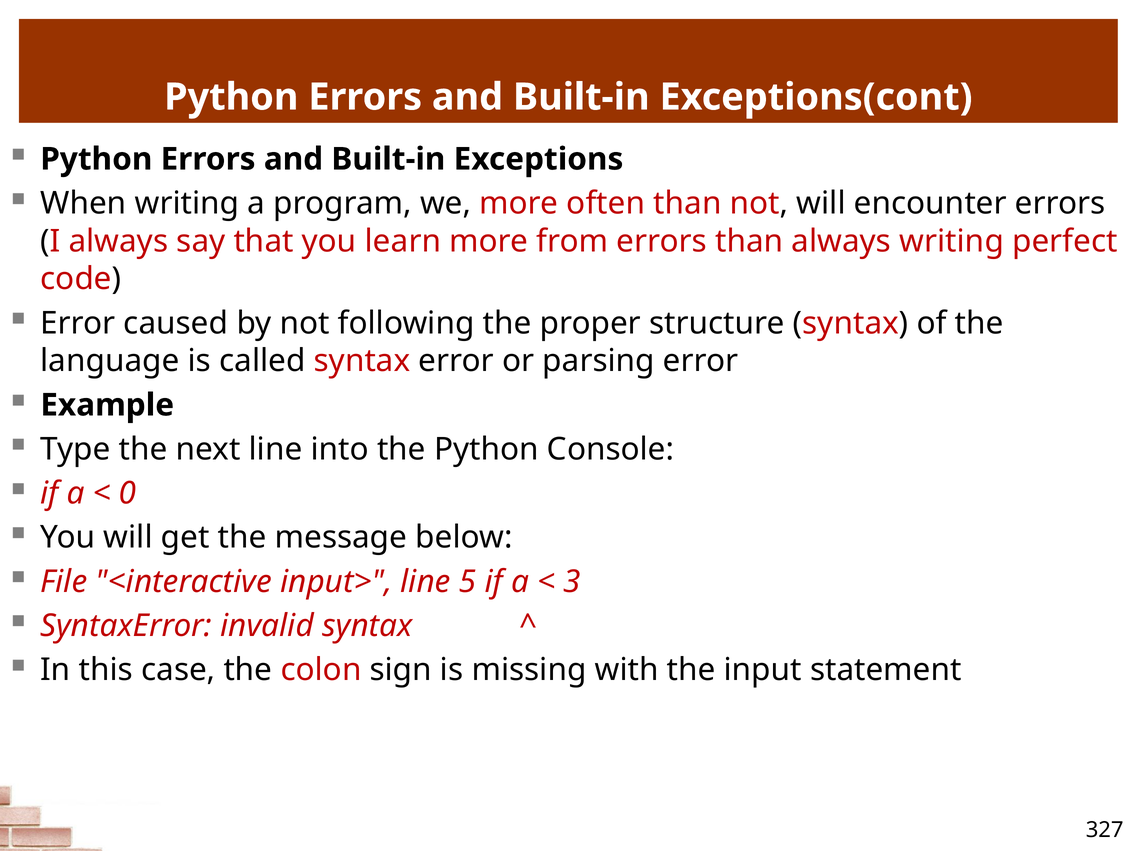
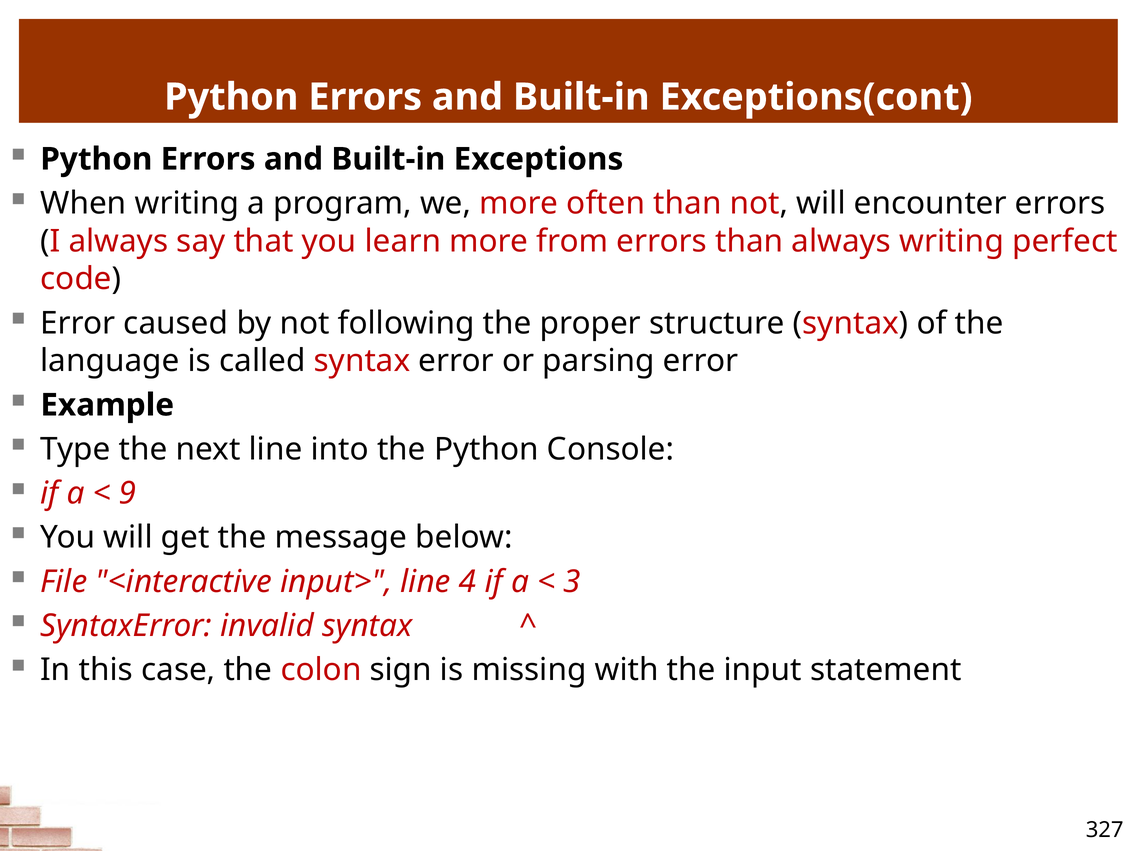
0: 0 -> 9
5: 5 -> 4
